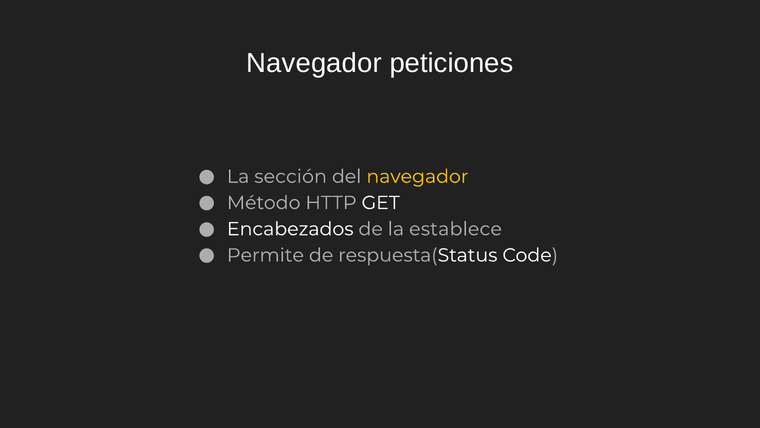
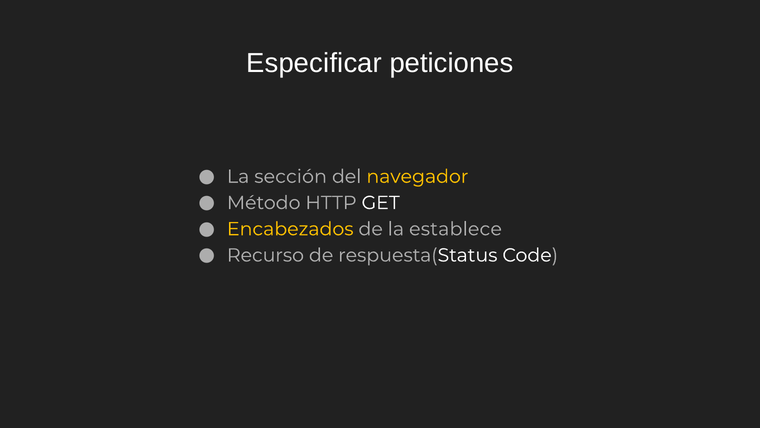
Navegador at (314, 63): Navegador -> Especificar
Encabezados colour: white -> yellow
Permite: Permite -> Recurso
